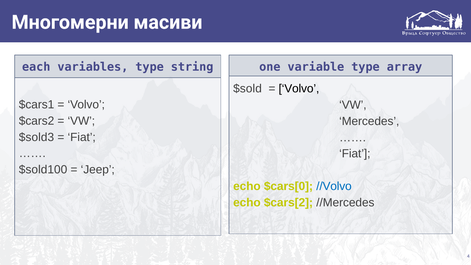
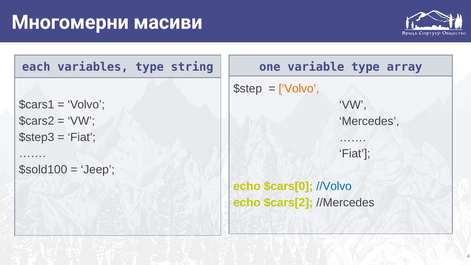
$sold: $sold -> $step
Volvo at (299, 89) colour: black -> orange
$sold3: $sold3 -> $step3
